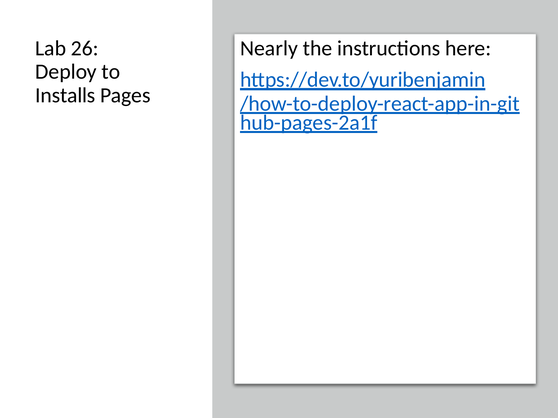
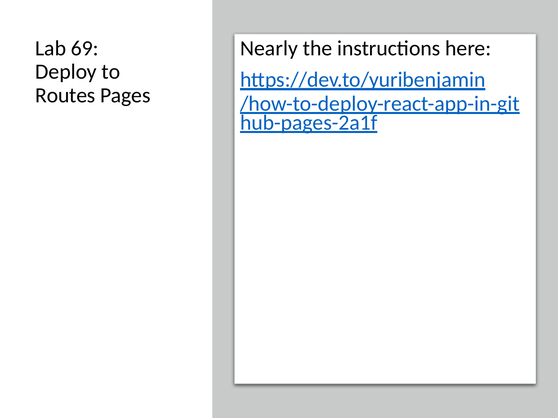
26: 26 -> 69
Installs: Installs -> Routes
